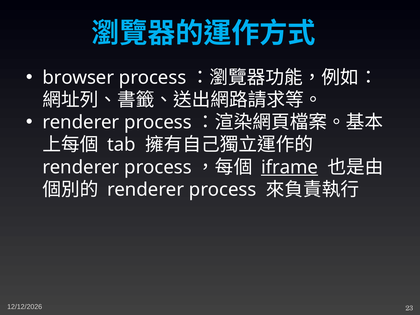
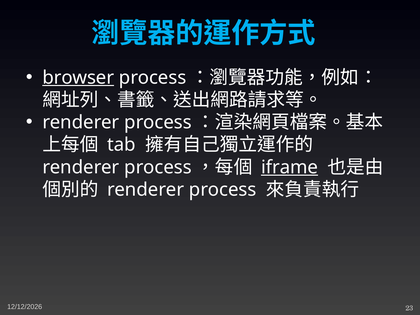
browser underline: none -> present
